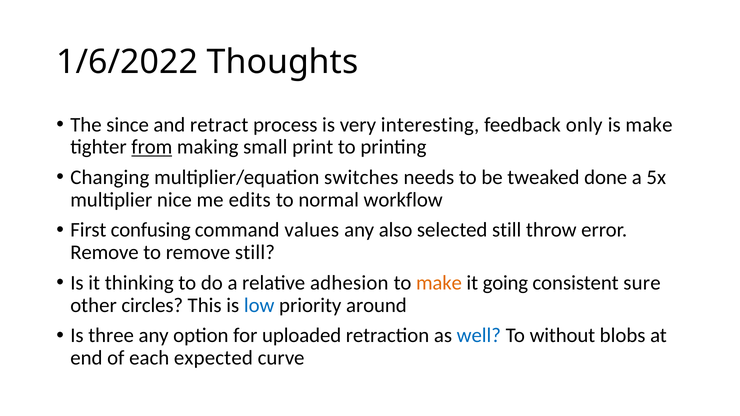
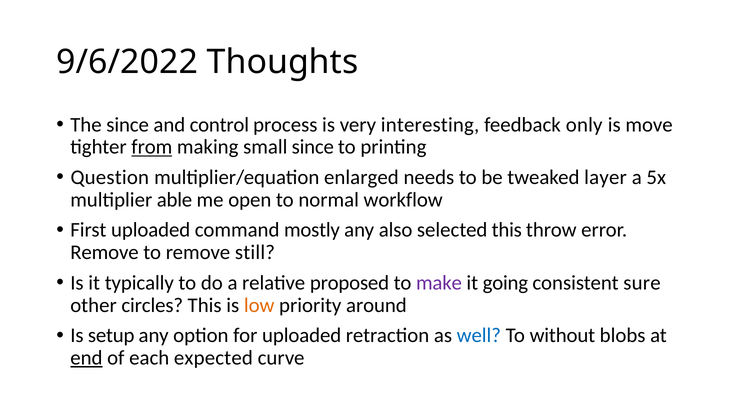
1/6/2022: 1/6/2022 -> 9/6/2022
retract: retract -> control
is make: make -> move
small print: print -> since
Changing: Changing -> Question
switches: switches -> enlarged
done: done -> layer
nice: nice -> able
edits: edits -> open
First confusing: confusing -> uploaded
values: values -> mostly
selected still: still -> this
thinking: thinking -> typically
adhesion: adhesion -> proposed
make at (439, 283) colour: orange -> purple
low colour: blue -> orange
three: three -> setup
end underline: none -> present
